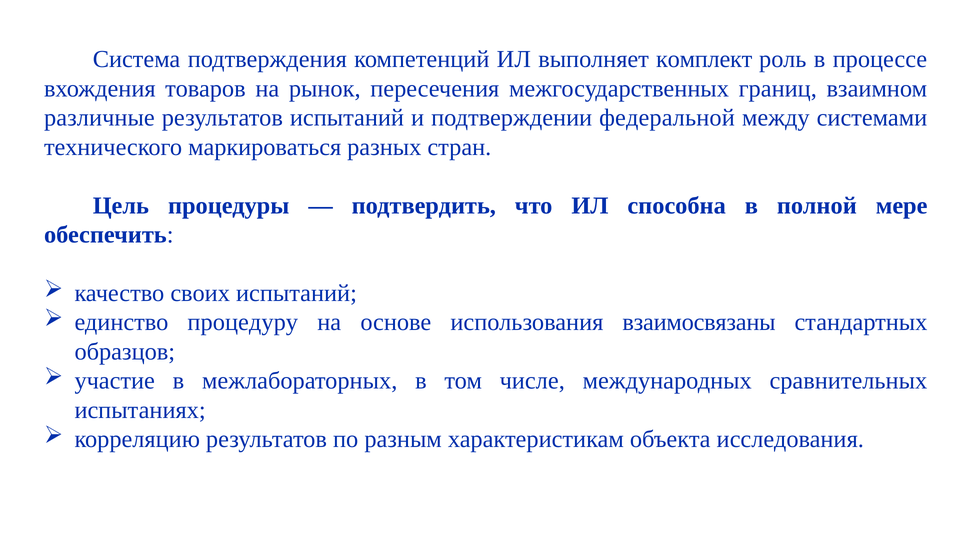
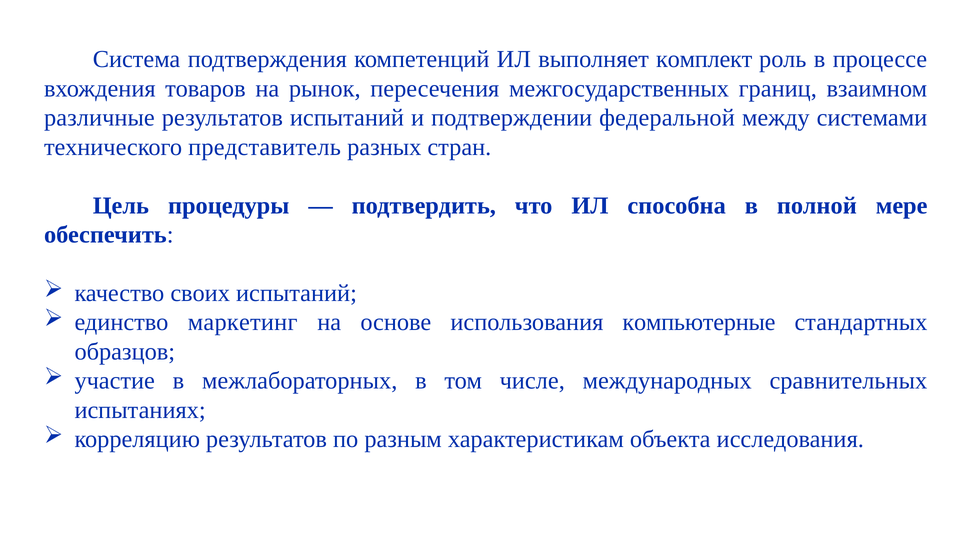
маркироваться: маркироваться -> представитель
процедуру: процедуру -> маркетинг
взаимосвязаны: взаимосвязаны -> компьютерные
